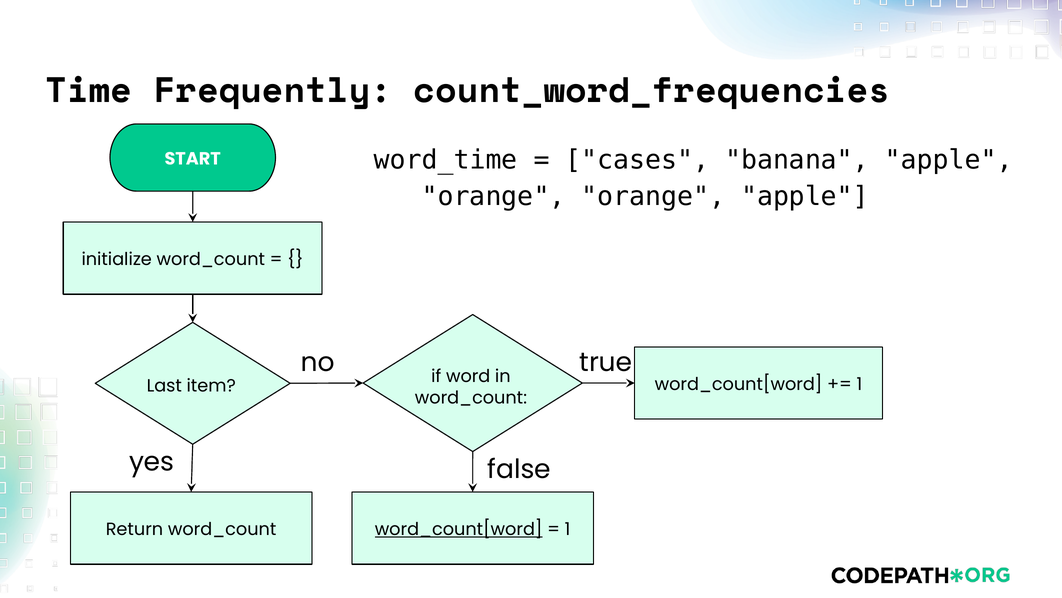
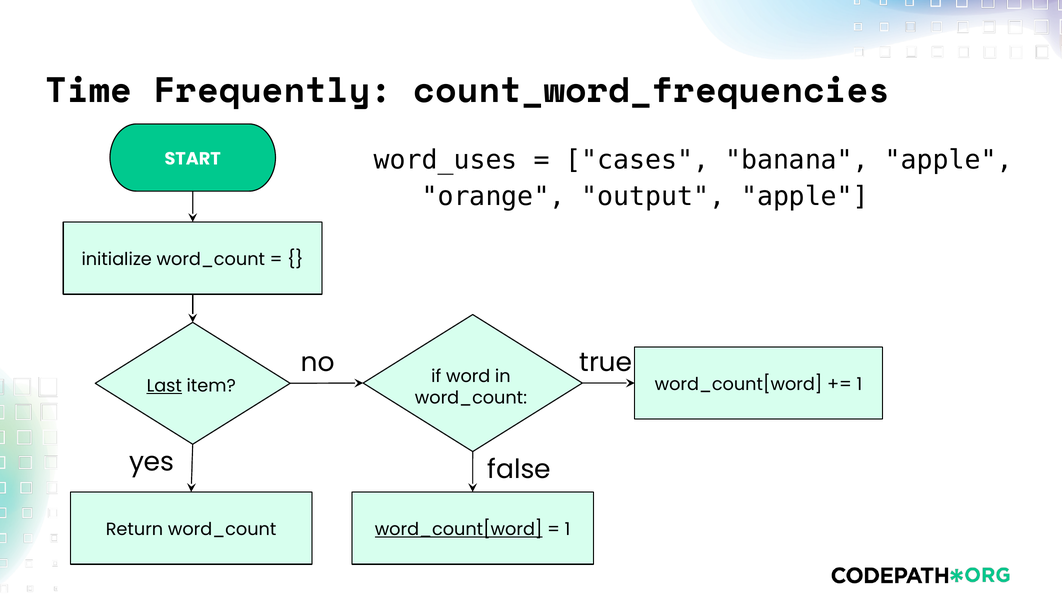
word_time: word_time -> word_uses
orange orange: orange -> output
Last underline: none -> present
